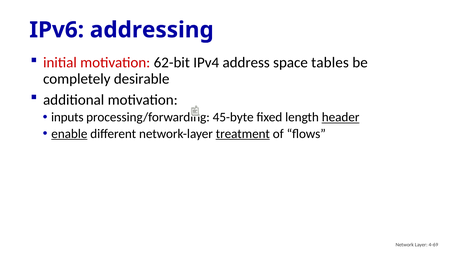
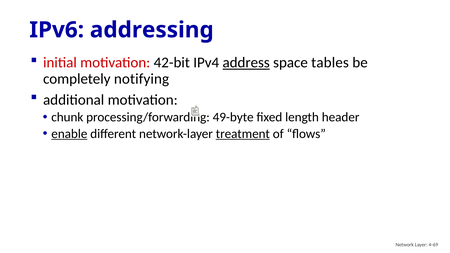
62-bit: 62-bit -> 42-bit
address underline: none -> present
desirable: desirable -> notifying
inputs: inputs -> chunk
45-byte: 45-byte -> 49-byte
header underline: present -> none
